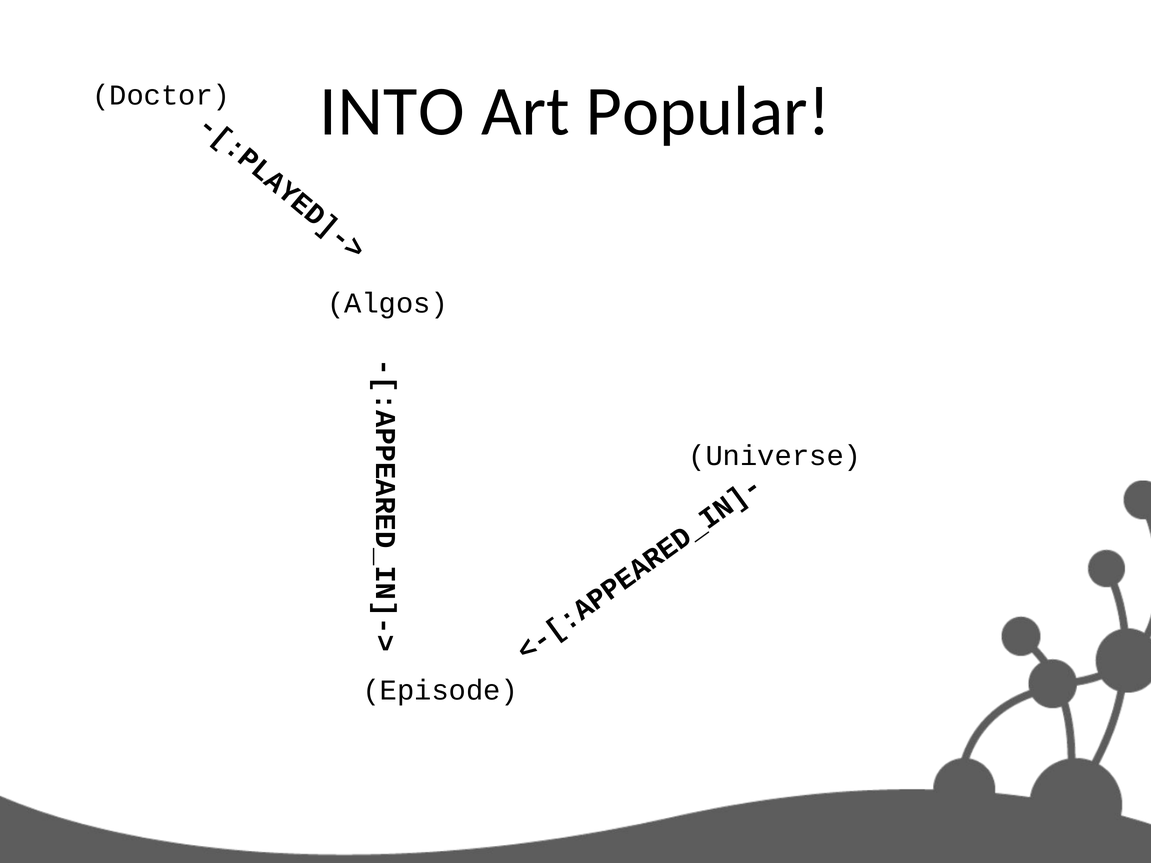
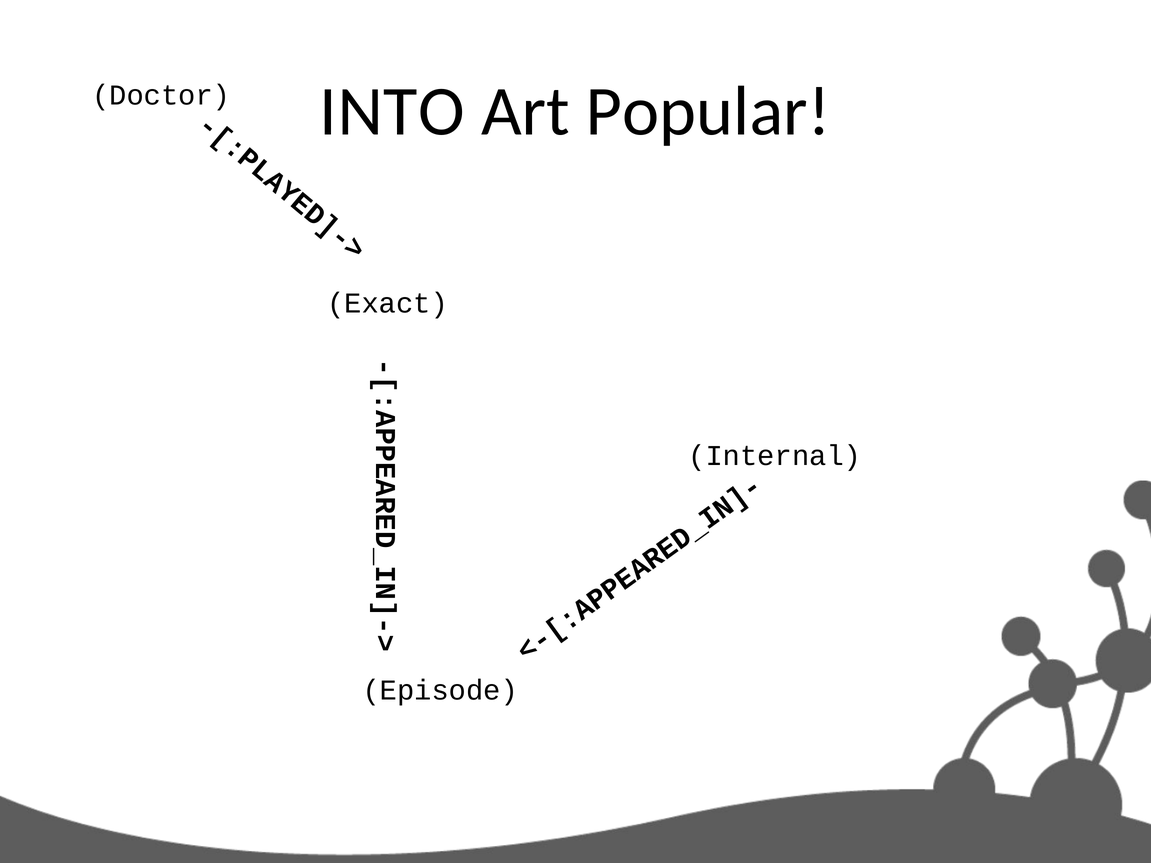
Algos: Algos -> Exact
Universe: Universe -> Internal
